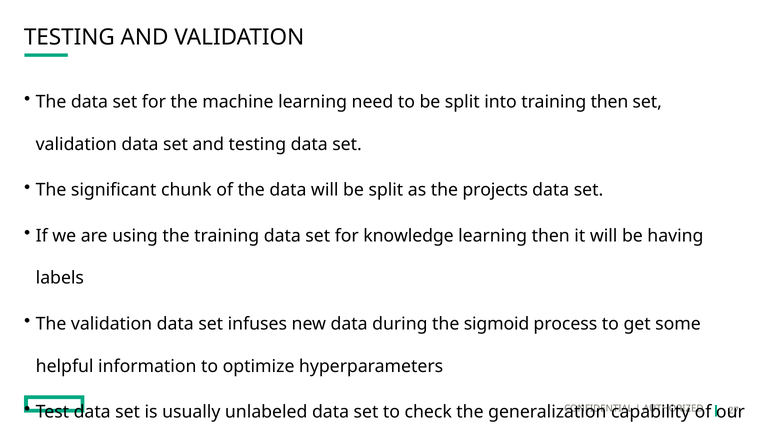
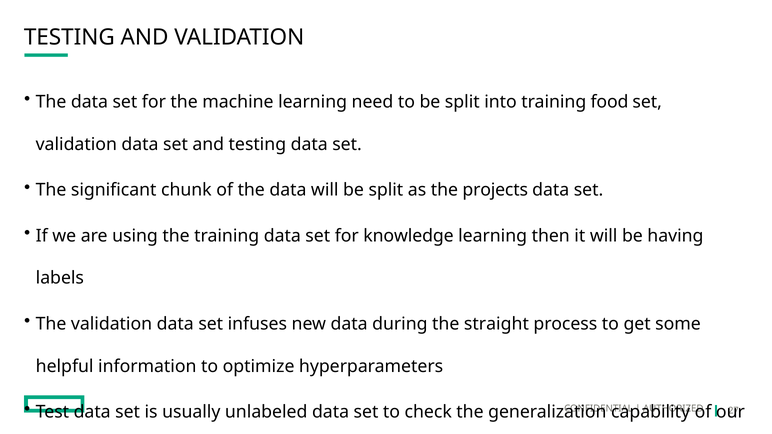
training then: then -> food
sigmoid: sigmoid -> straight
